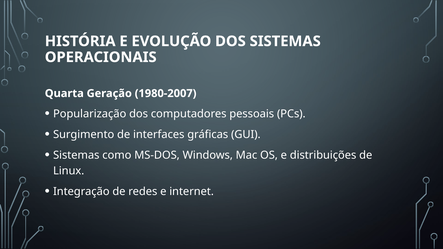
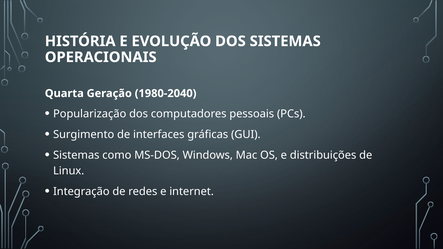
1980-2007: 1980-2007 -> 1980-2040
